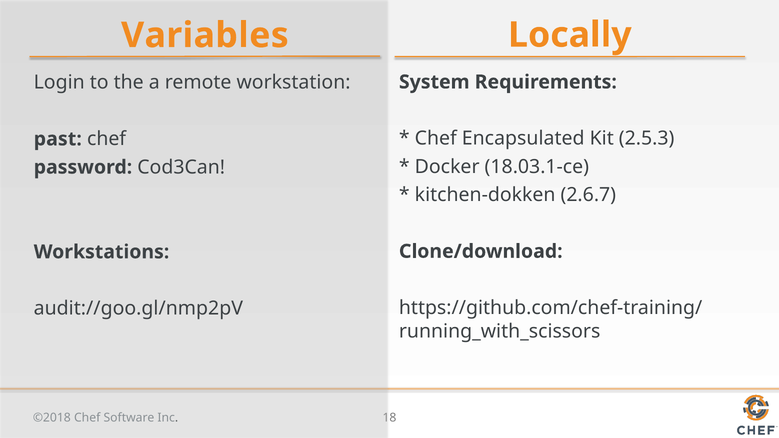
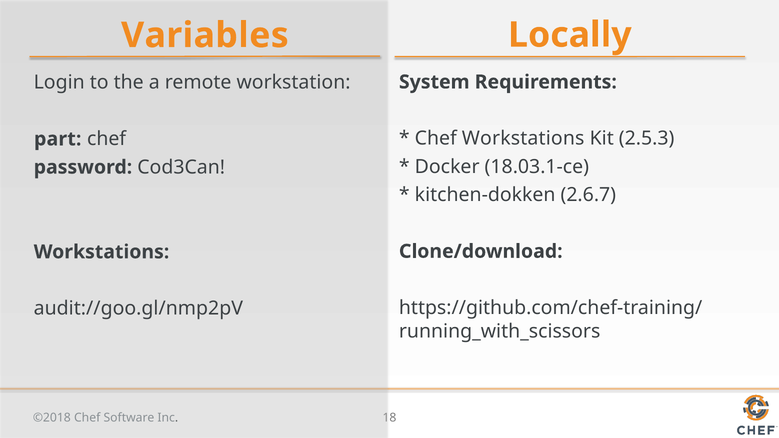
Chef Encapsulated: Encapsulated -> Workstations
past: past -> part
